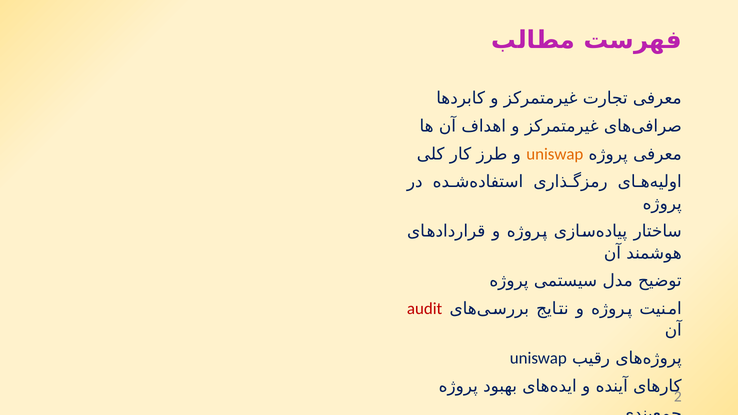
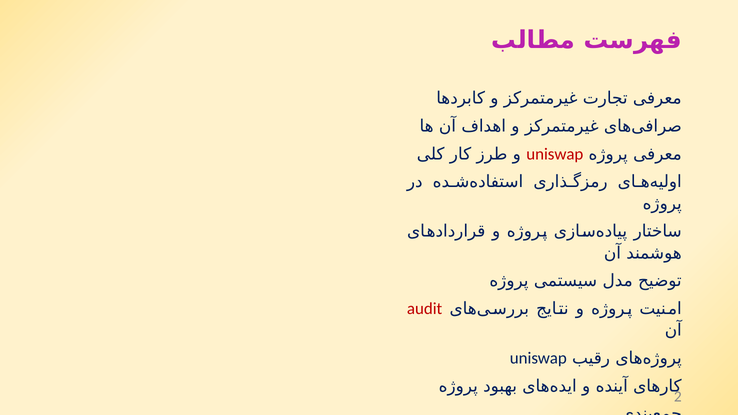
uniswap at (555, 154) colour: orange -> red
